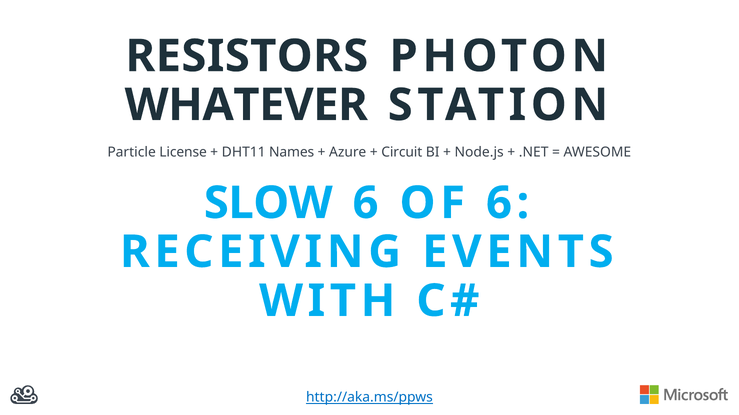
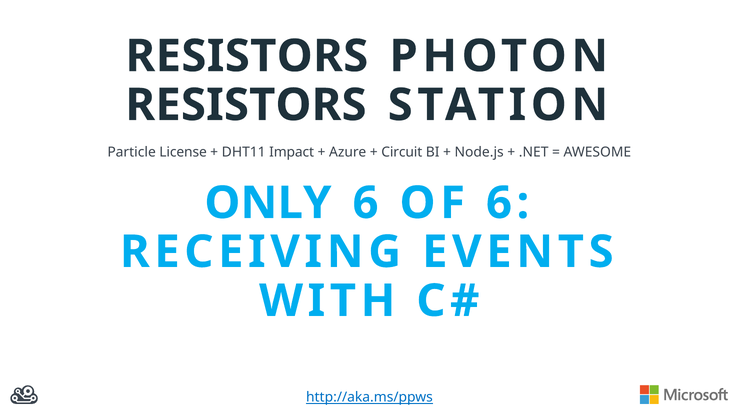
WHATEVER at (246, 105): WHATEVER -> RESISTORS
Names: Names -> Impact
SLOW: SLOW -> ONLY
